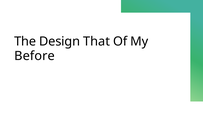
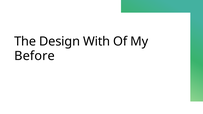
That: That -> With
